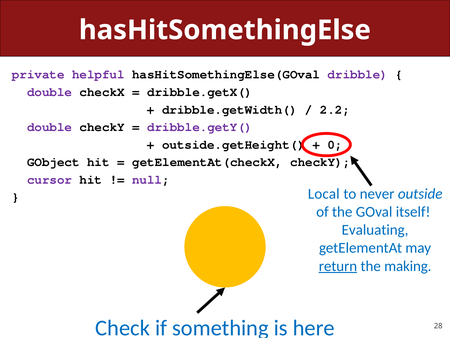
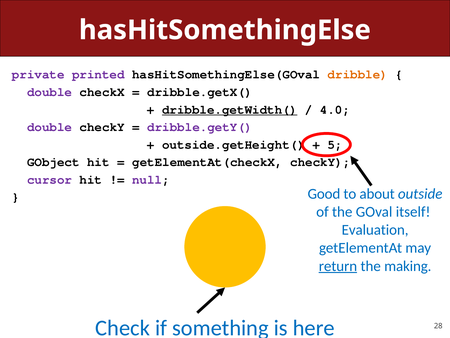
helpful: helpful -> printed
dribble colour: purple -> orange
dribble.getWidth( underline: none -> present
2.2: 2.2 -> 4.0
0: 0 -> 5
Local: Local -> Good
never: never -> about
Evaluating: Evaluating -> Evaluation
